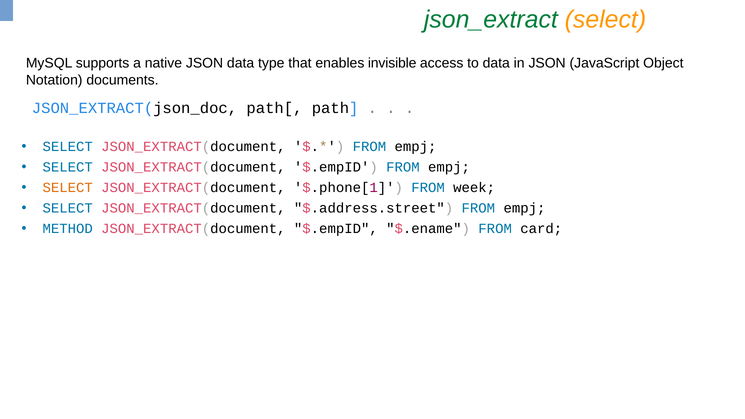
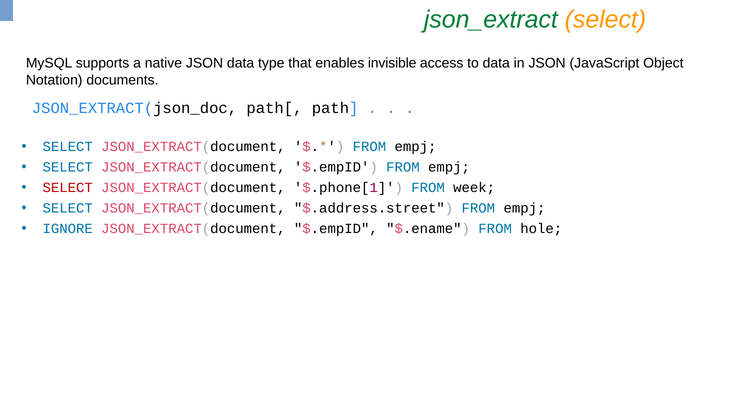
SELECT at (68, 188) colour: orange -> red
METHOD: METHOD -> IGNORE
card: card -> hole
